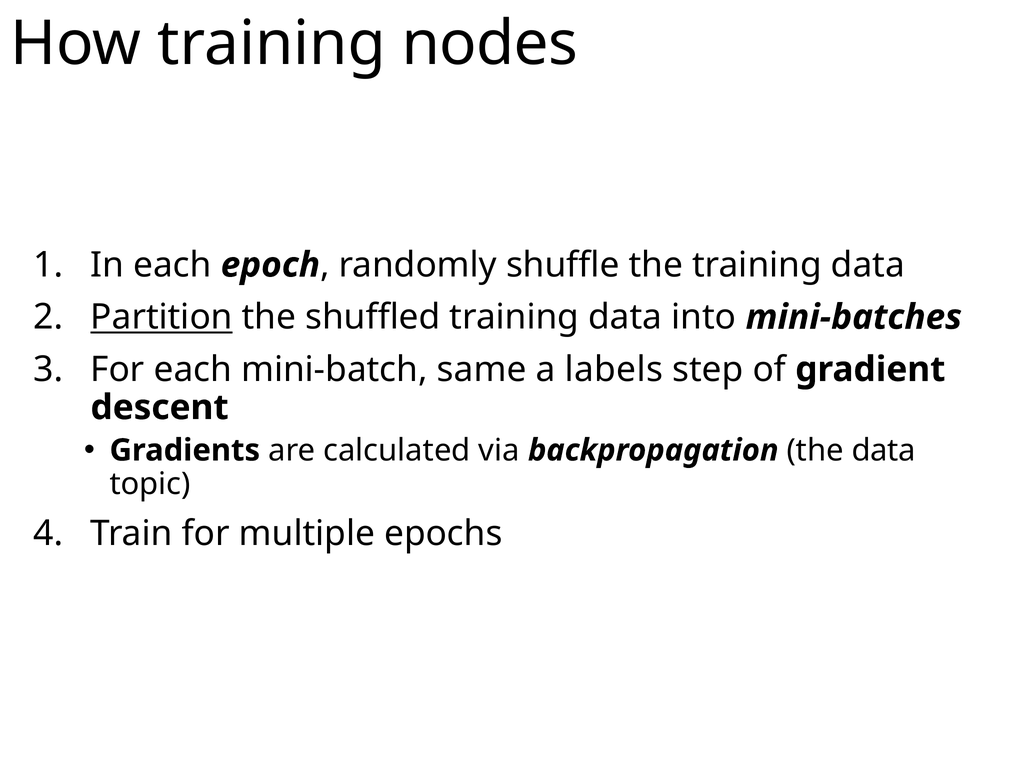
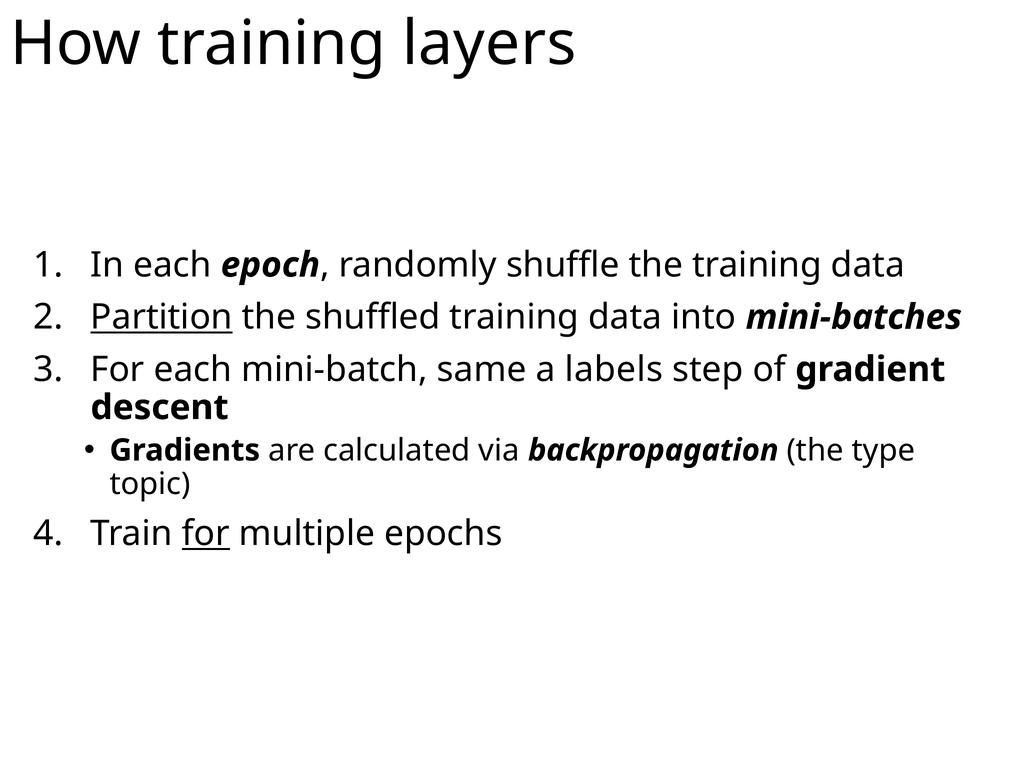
nodes: nodes -> layers
the data: data -> type
for at (206, 534) underline: none -> present
